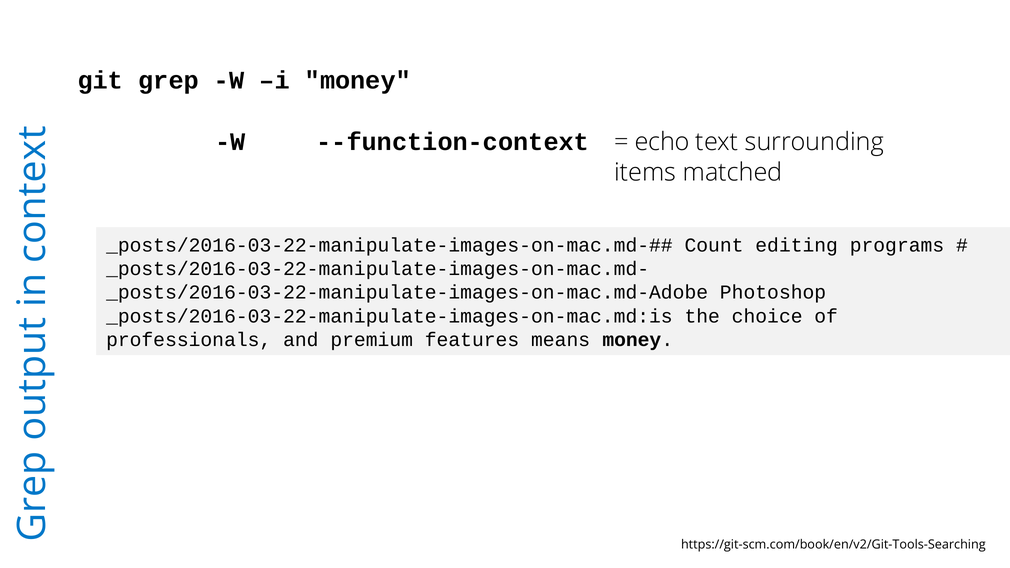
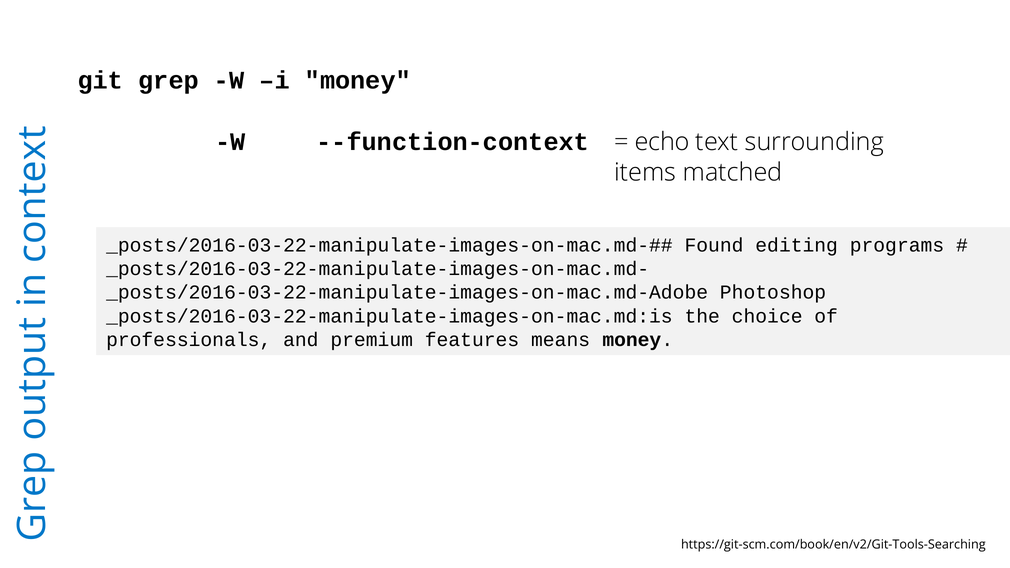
Count: Count -> Found
